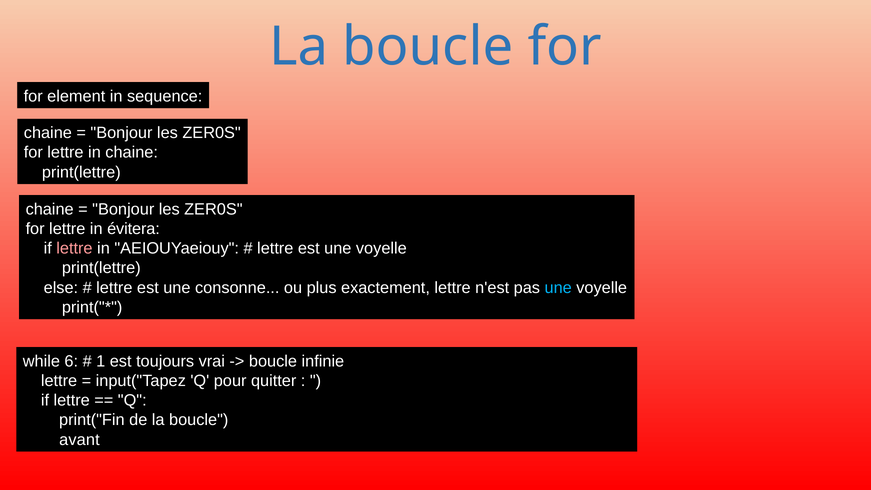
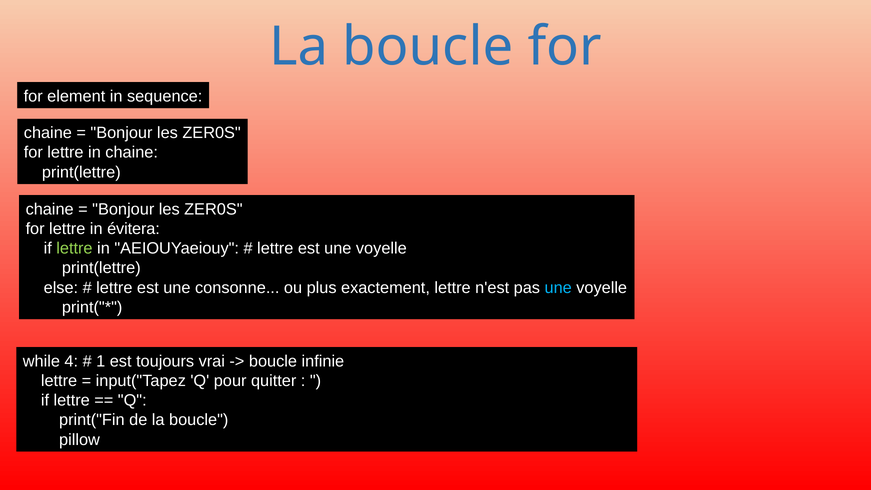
lettre at (74, 248) colour: pink -> light green
6: 6 -> 4
avant: avant -> pillow
